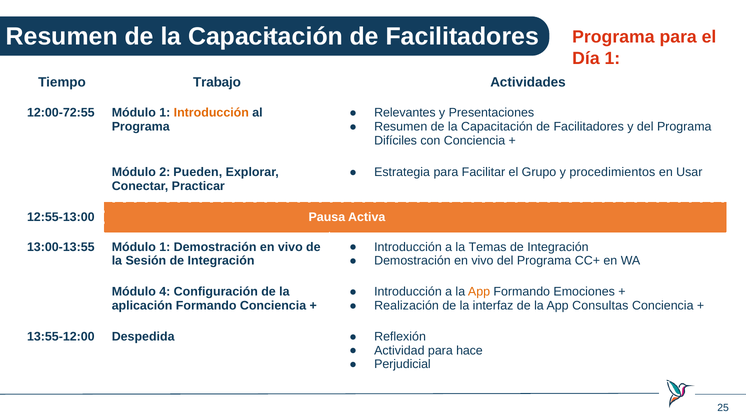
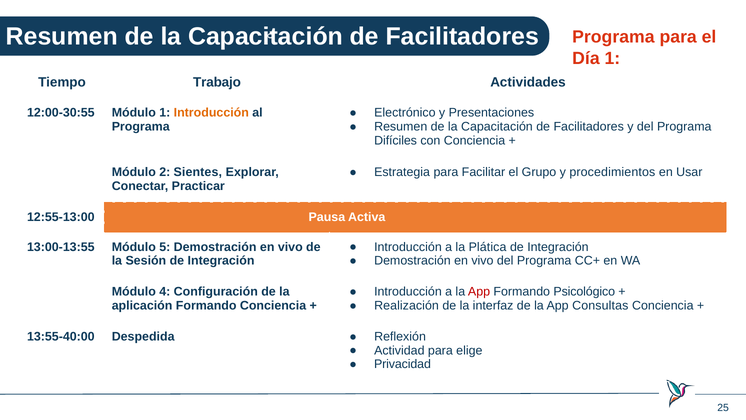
Relevantes: Relevantes -> Electrónico
12:00-72:55: 12:00-72:55 -> 12:00-30:55
Pueden: Pueden -> Sientes
13:00-13:55 Módulo 1: 1 -> 5
Temas: Temas -> Plática
App at (479, 291) colour: orange -> red
Emociones: Emociones -> Psicológico
13:55-12:00: 13:55-12:00 -> 13:55-40:00
hace: hace -> elige
Perjudicial: Perjudicial -> Privacidad
